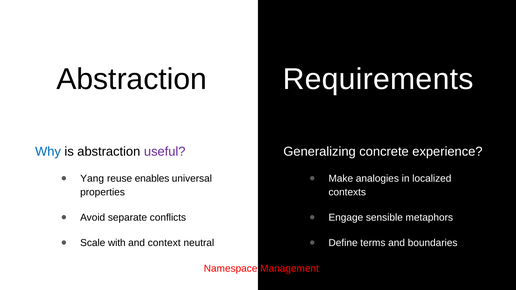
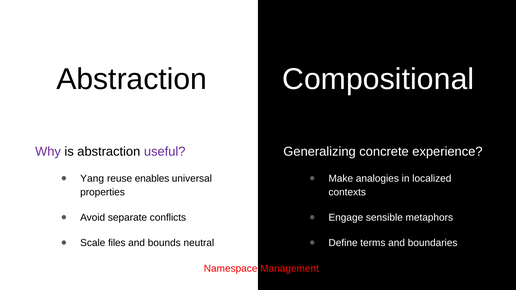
Requirements at (378, 79): Requirements -> Compositional
Why colour: blue -> purple
with: with -> files
context: context -> bounds
